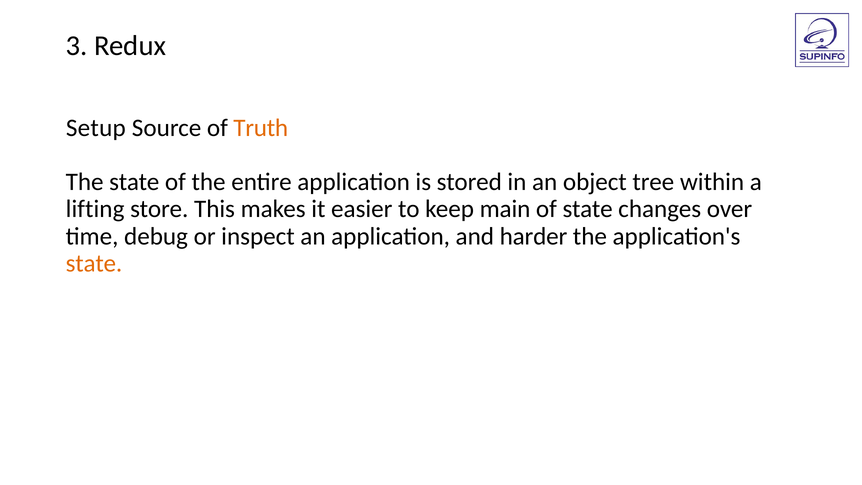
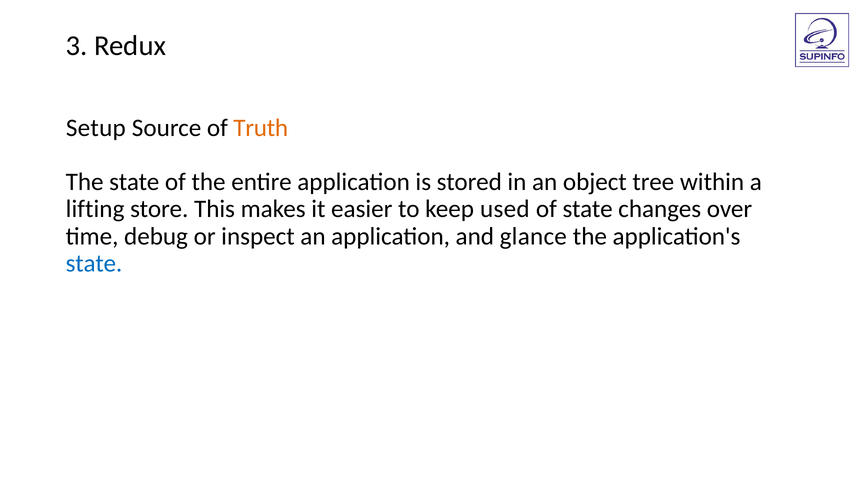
main: main -> used
harder: harder -> glance
state at (94, 263) colour: orange -> blue
